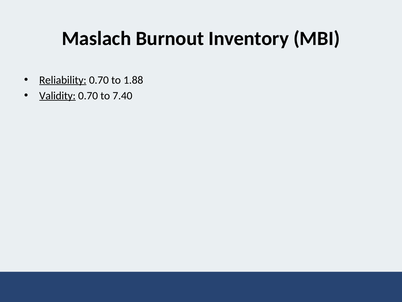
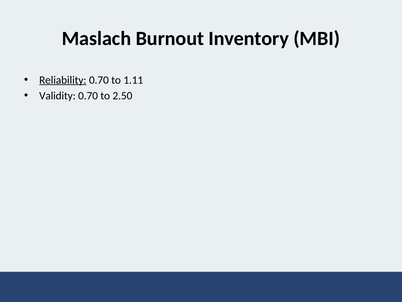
1.88: 1.88 -> 1.11
Validity underline: present -> none
7.40: 7.40 -> 2.50
